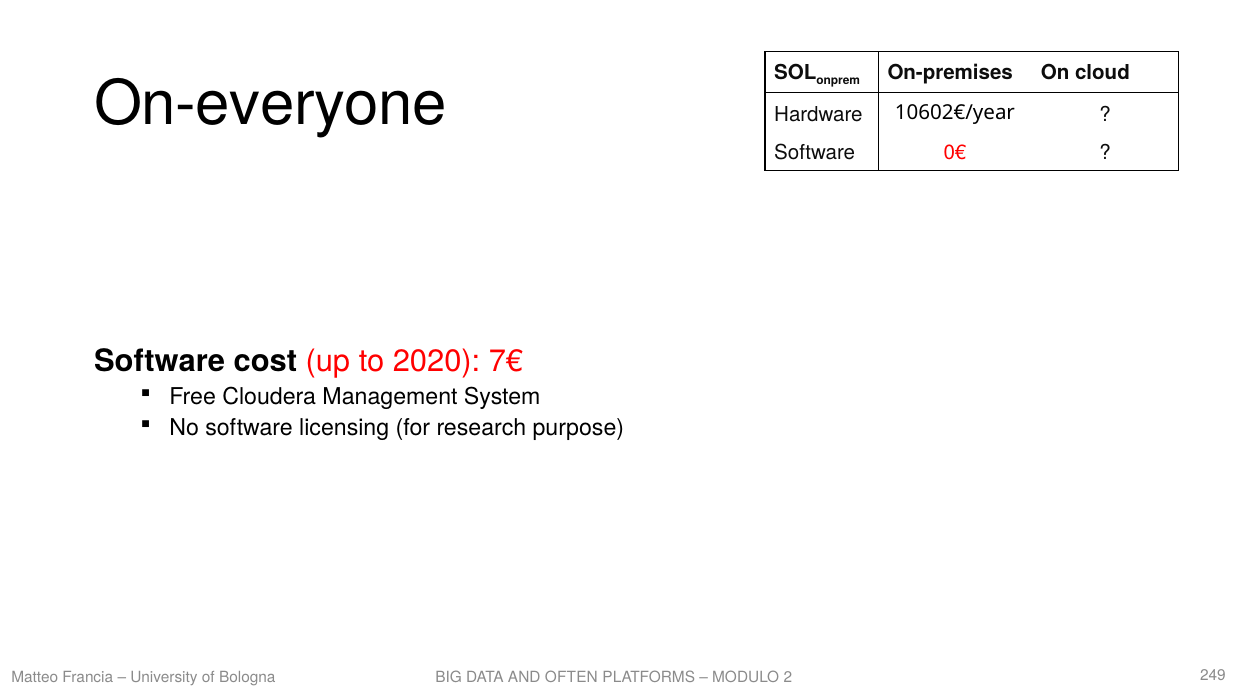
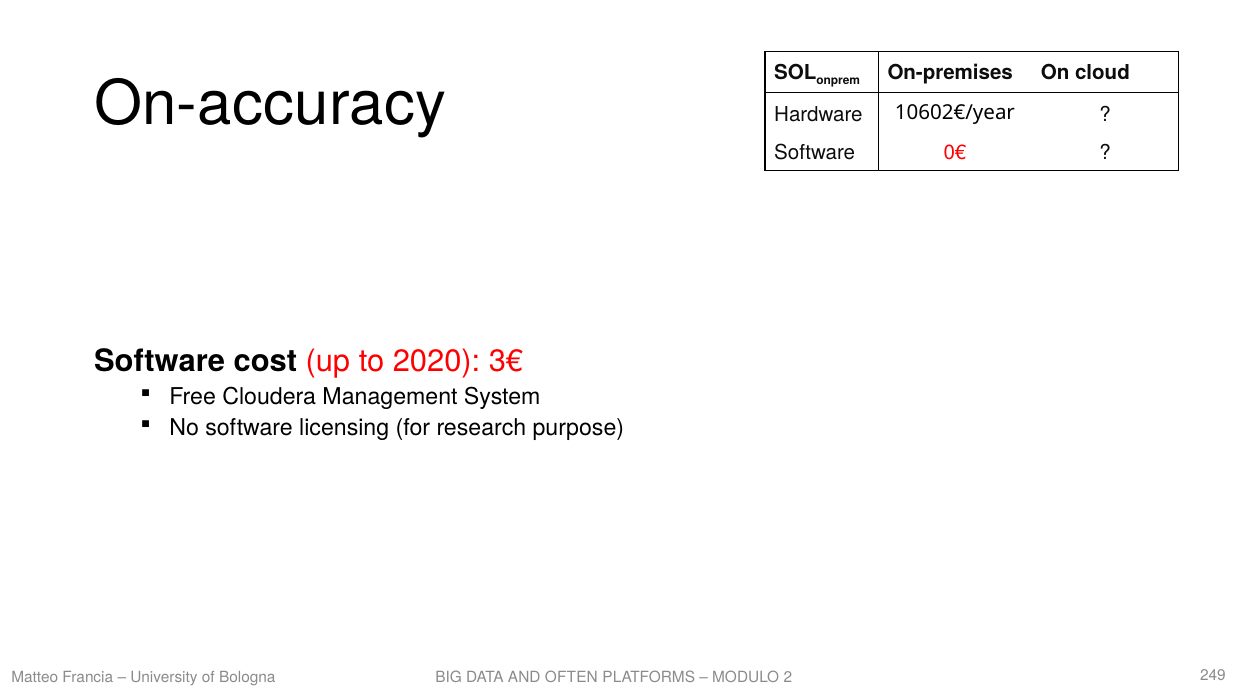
On-everyone: On-everyone -> On-accuracy
7€: 7€ -> 3€
